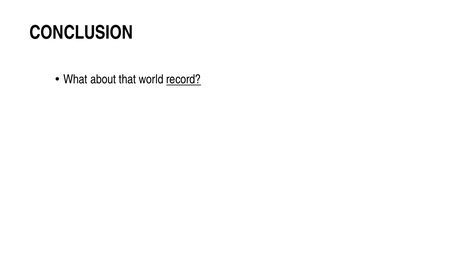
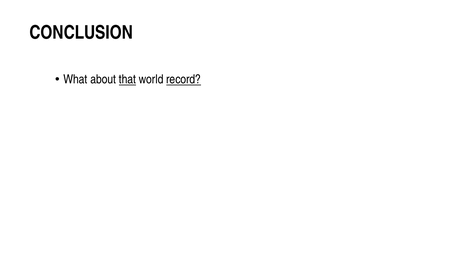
that underline: none -> present
